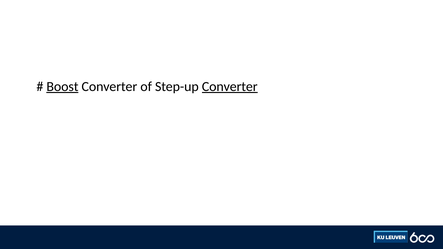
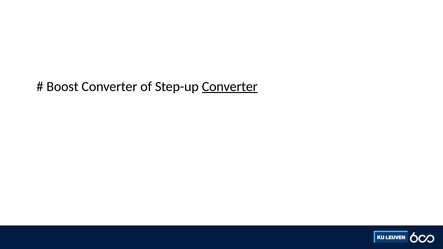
Boost underline: present -> none
